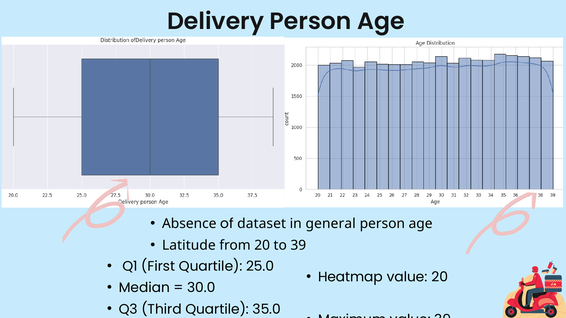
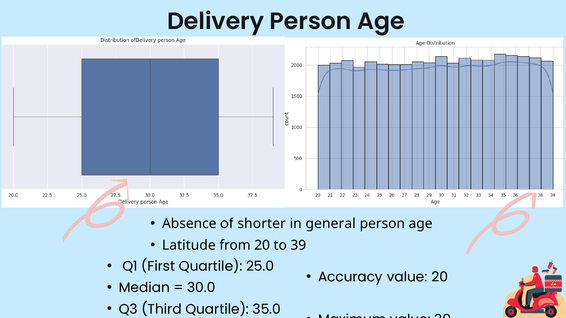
dataset: dataset -> shorter
Heatmap: Heatmap -> Accuracy
